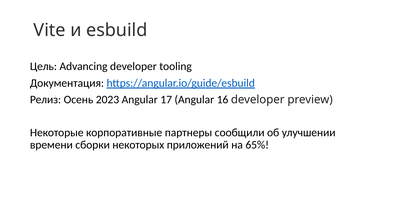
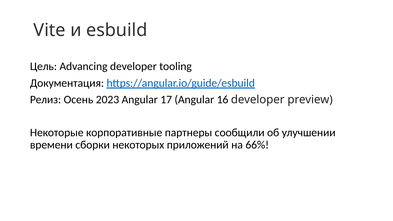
65%: 65% -> 66%
